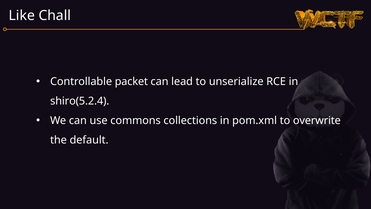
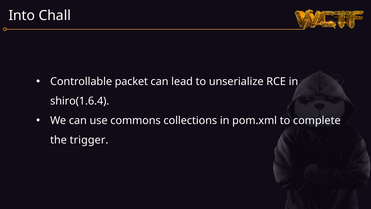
Like: Like -> Into
shiro(5.2.4: shiro(5.2.4 -> shiro(1.6.4
overwrite: overwrite -> complete
default: default -> trigger
